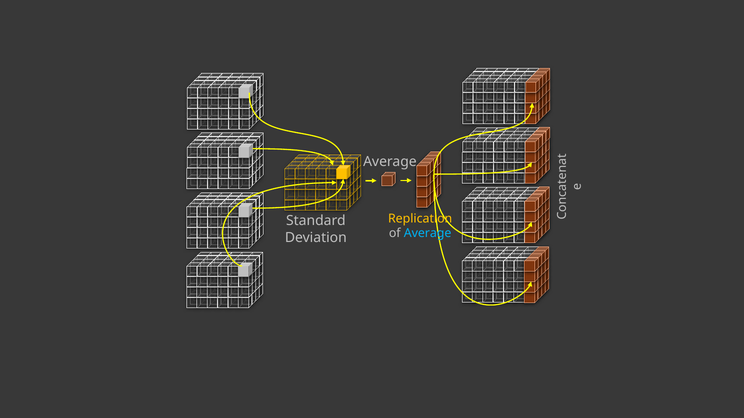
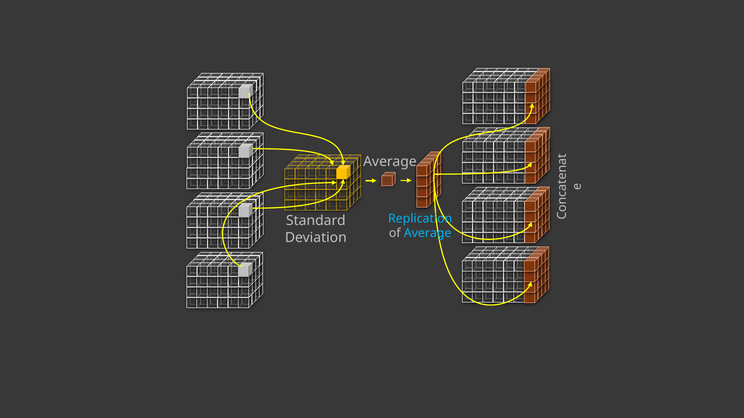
Replication colour: yellow -> light blue
